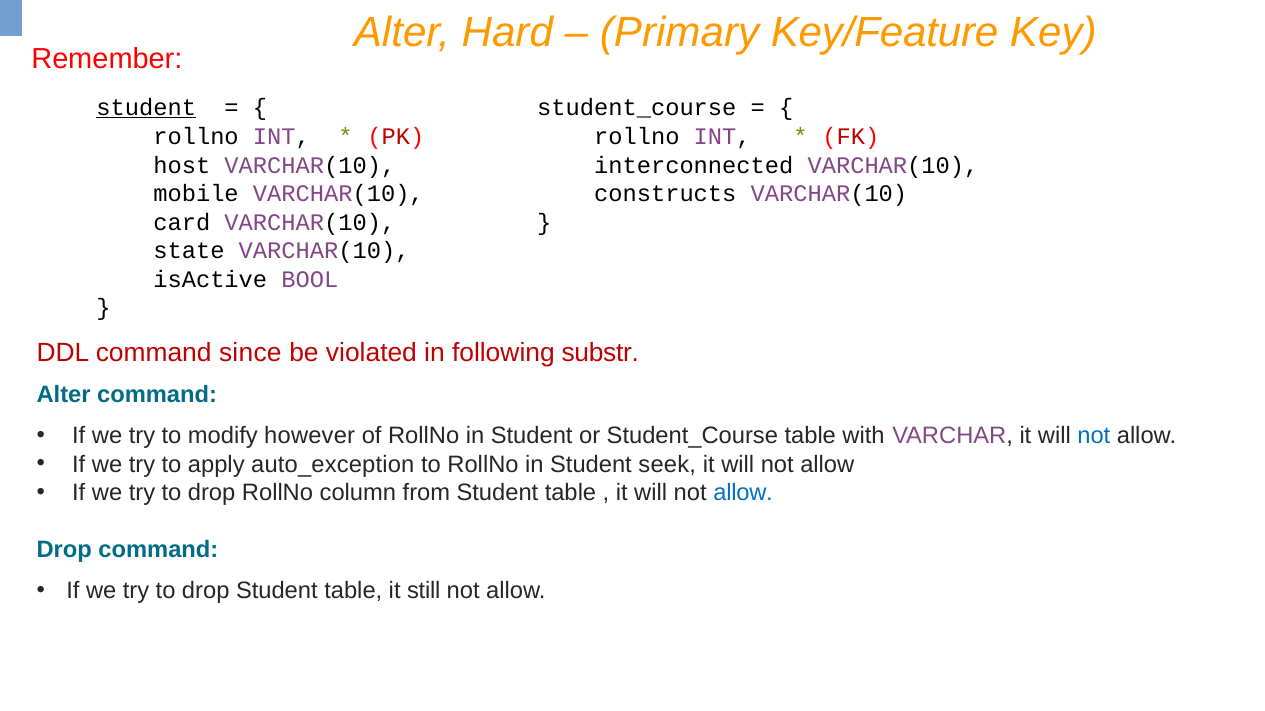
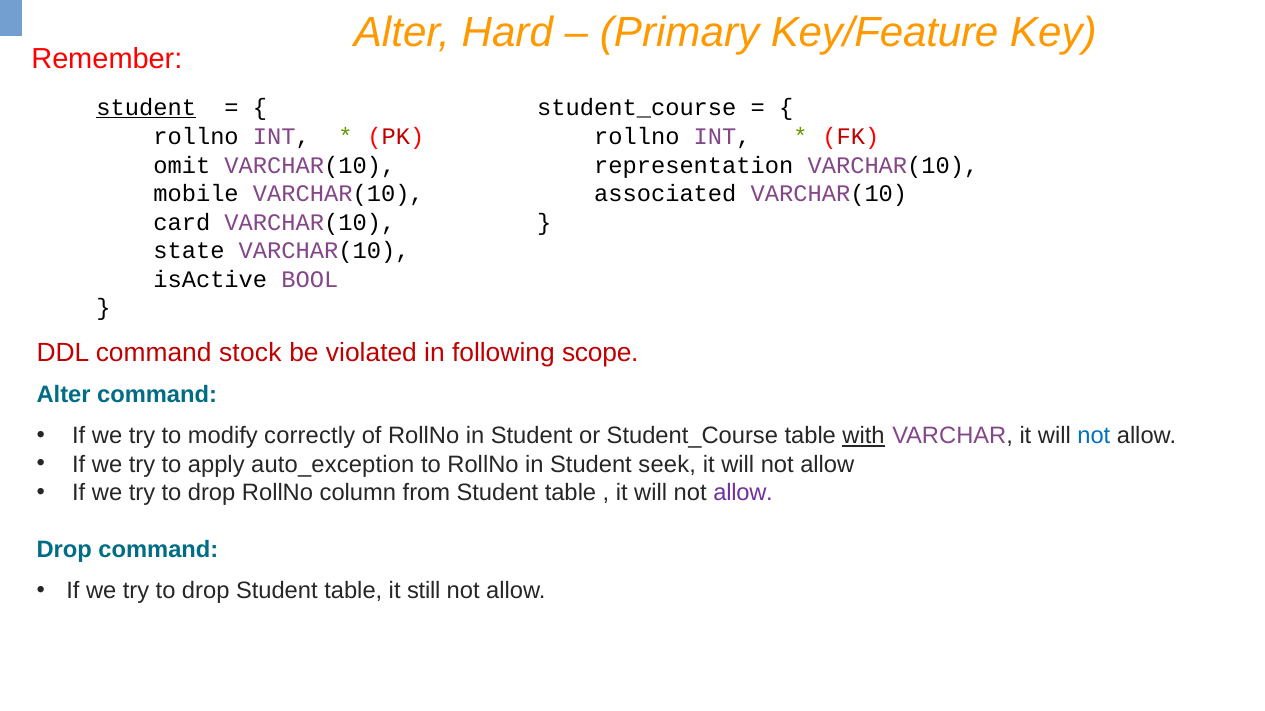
host: host -> omit
interconnected: interconnected -> representation
constructs: constructs -> associated
since: since -> stock
substr: substr -> scope
however: however -> correctly
with underline: none -> present
allow at (743, 493) colour: blue -> purple
